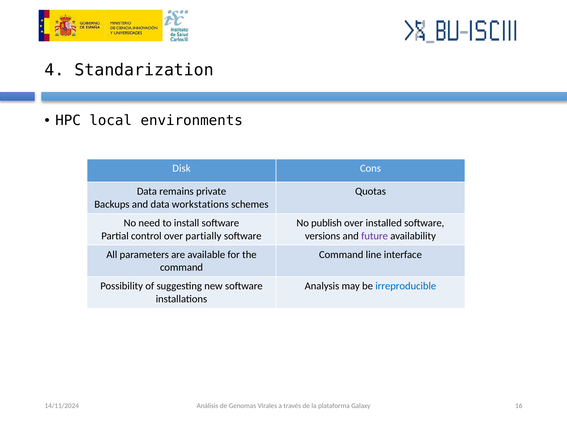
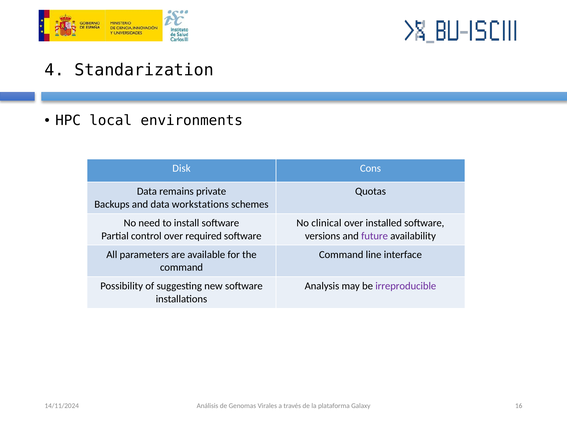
publish: publish -> clinical
partially: partially -> required
irreproducible colour: blue -> purple
